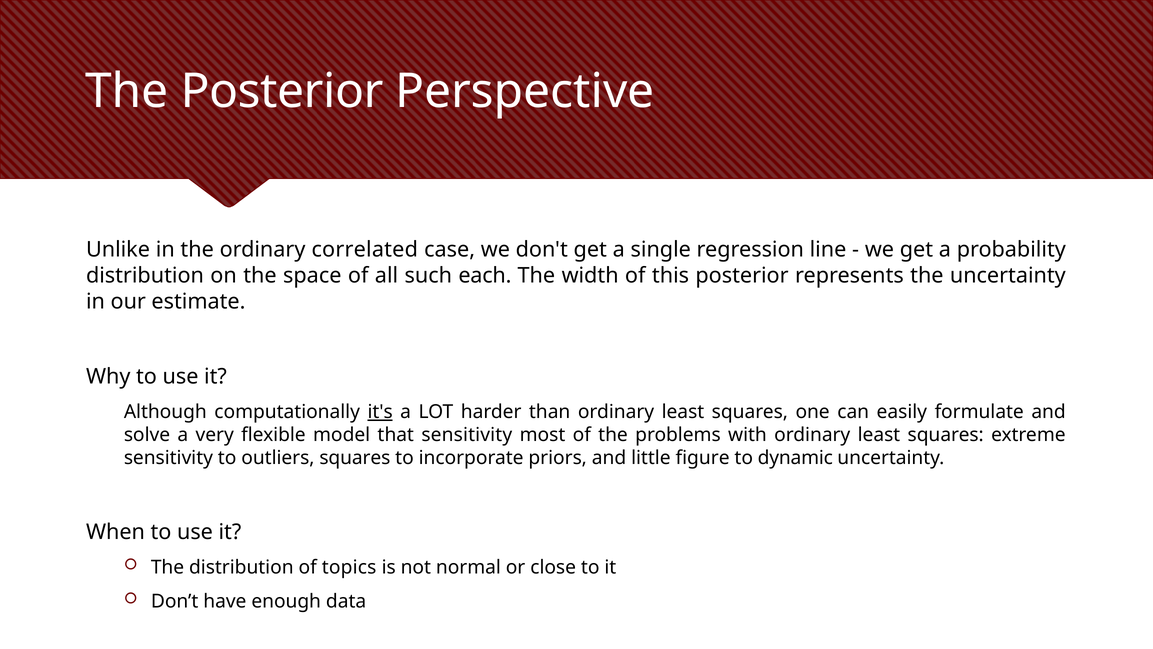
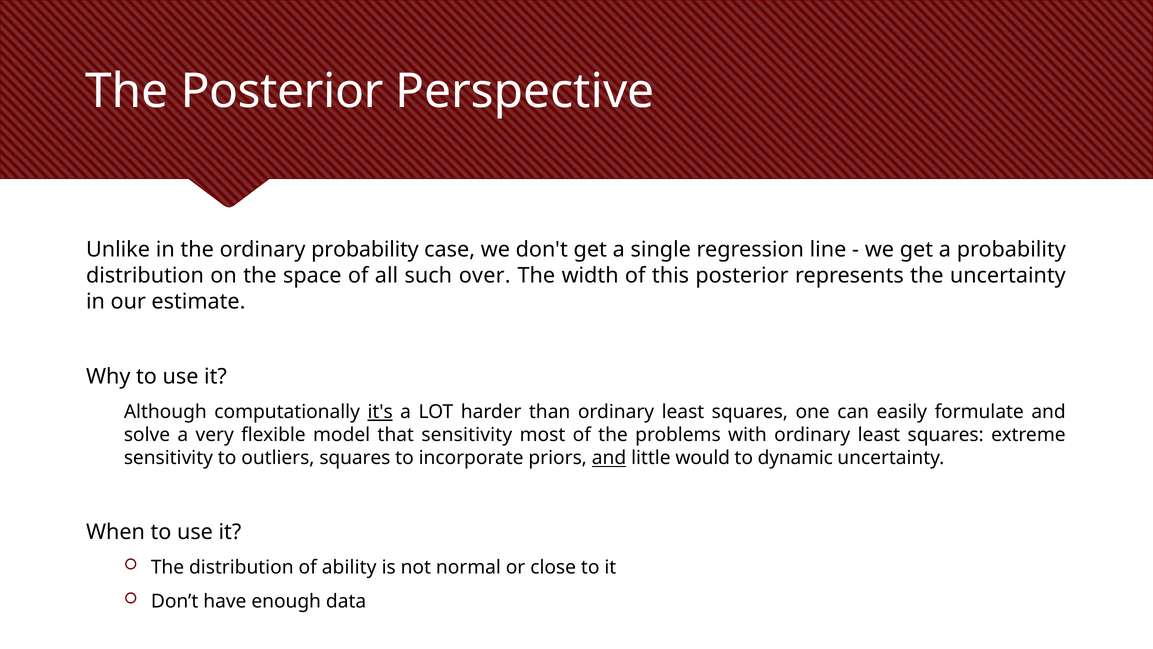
ordinary correlated: correlated -> probability
each: each -> over
and at (609, 458) underline: none -> present
figure: figure -> would
topics: topics -> ability
